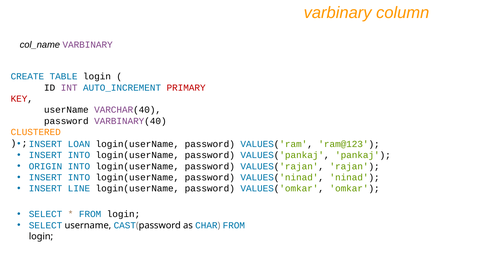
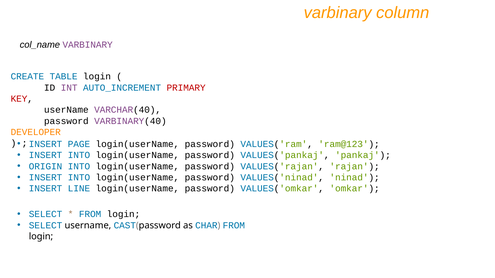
CLUSTERED: CLUSTERED -> DEVELOPER
LOAN: LOAN -> PAGE
